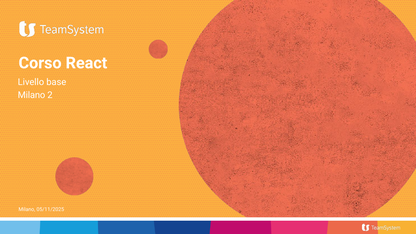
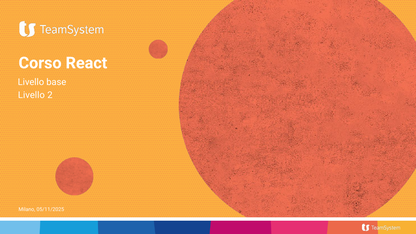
Milano at (31, 95): Milano -> Livello
